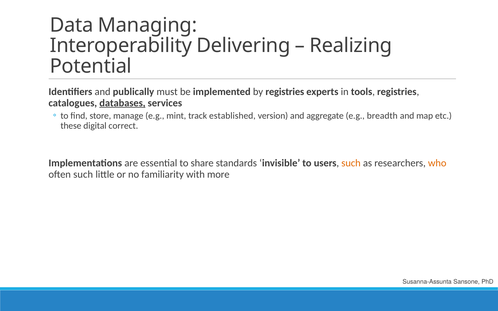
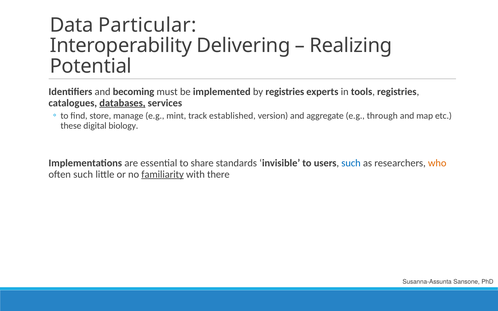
Managing: Managing -> Particular
publically: publically -> becoming
breadth: breadth -> through
correct: correct -> biology
such at (351, 163) colour: orange -> blue
familiarity underline: none -> present
more: more -> there
